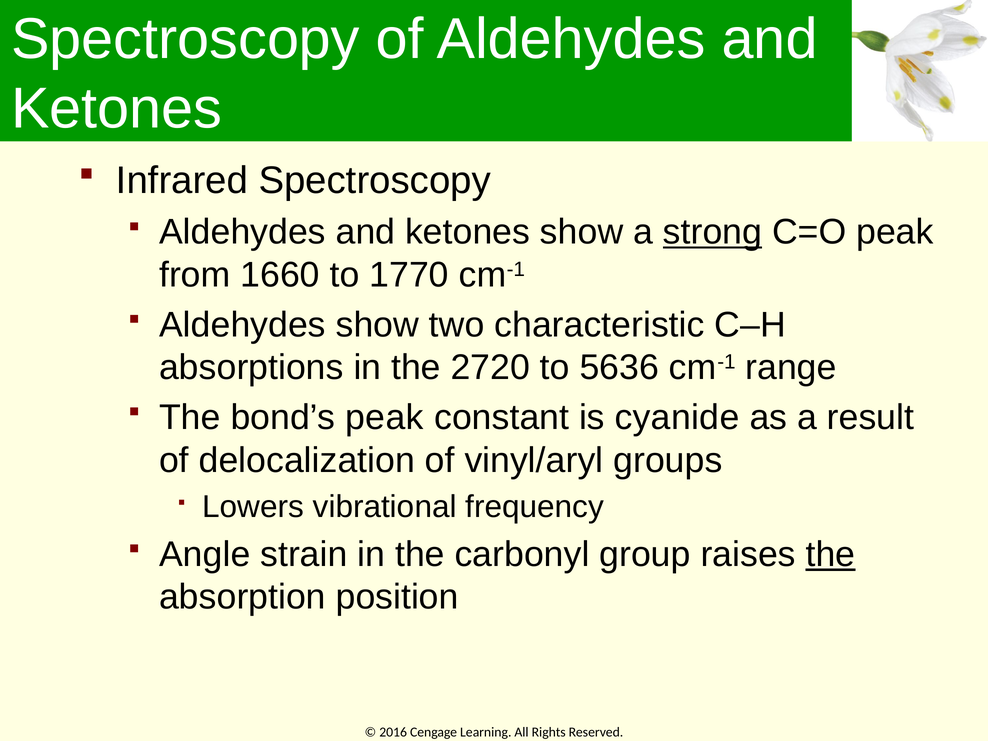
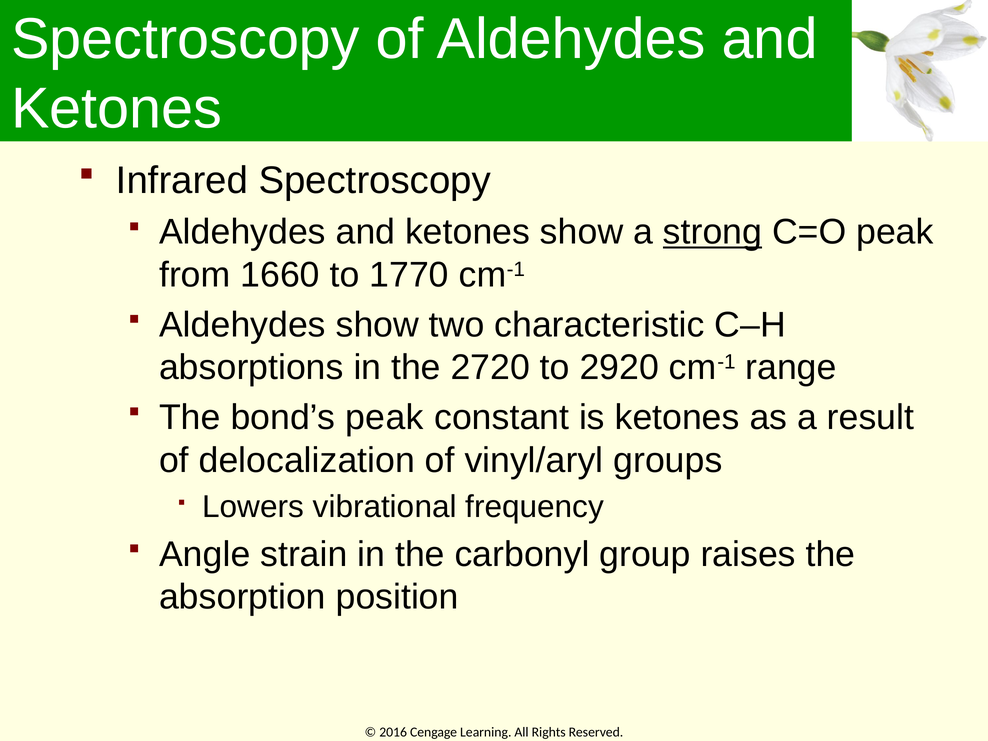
5636: 5636 -> 2920
is cyanide: cyanide -> ketones
the at (830, 554) underline: present -> none
